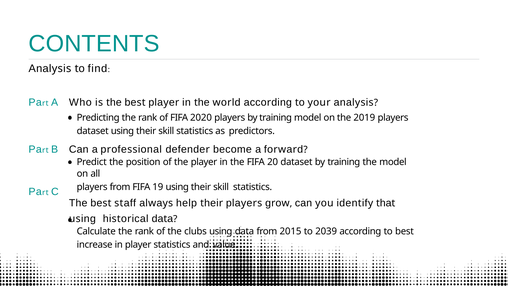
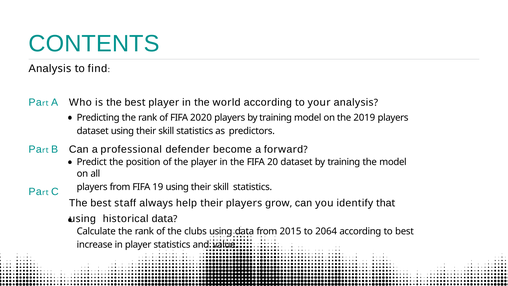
2039: 2039 -> 2064
